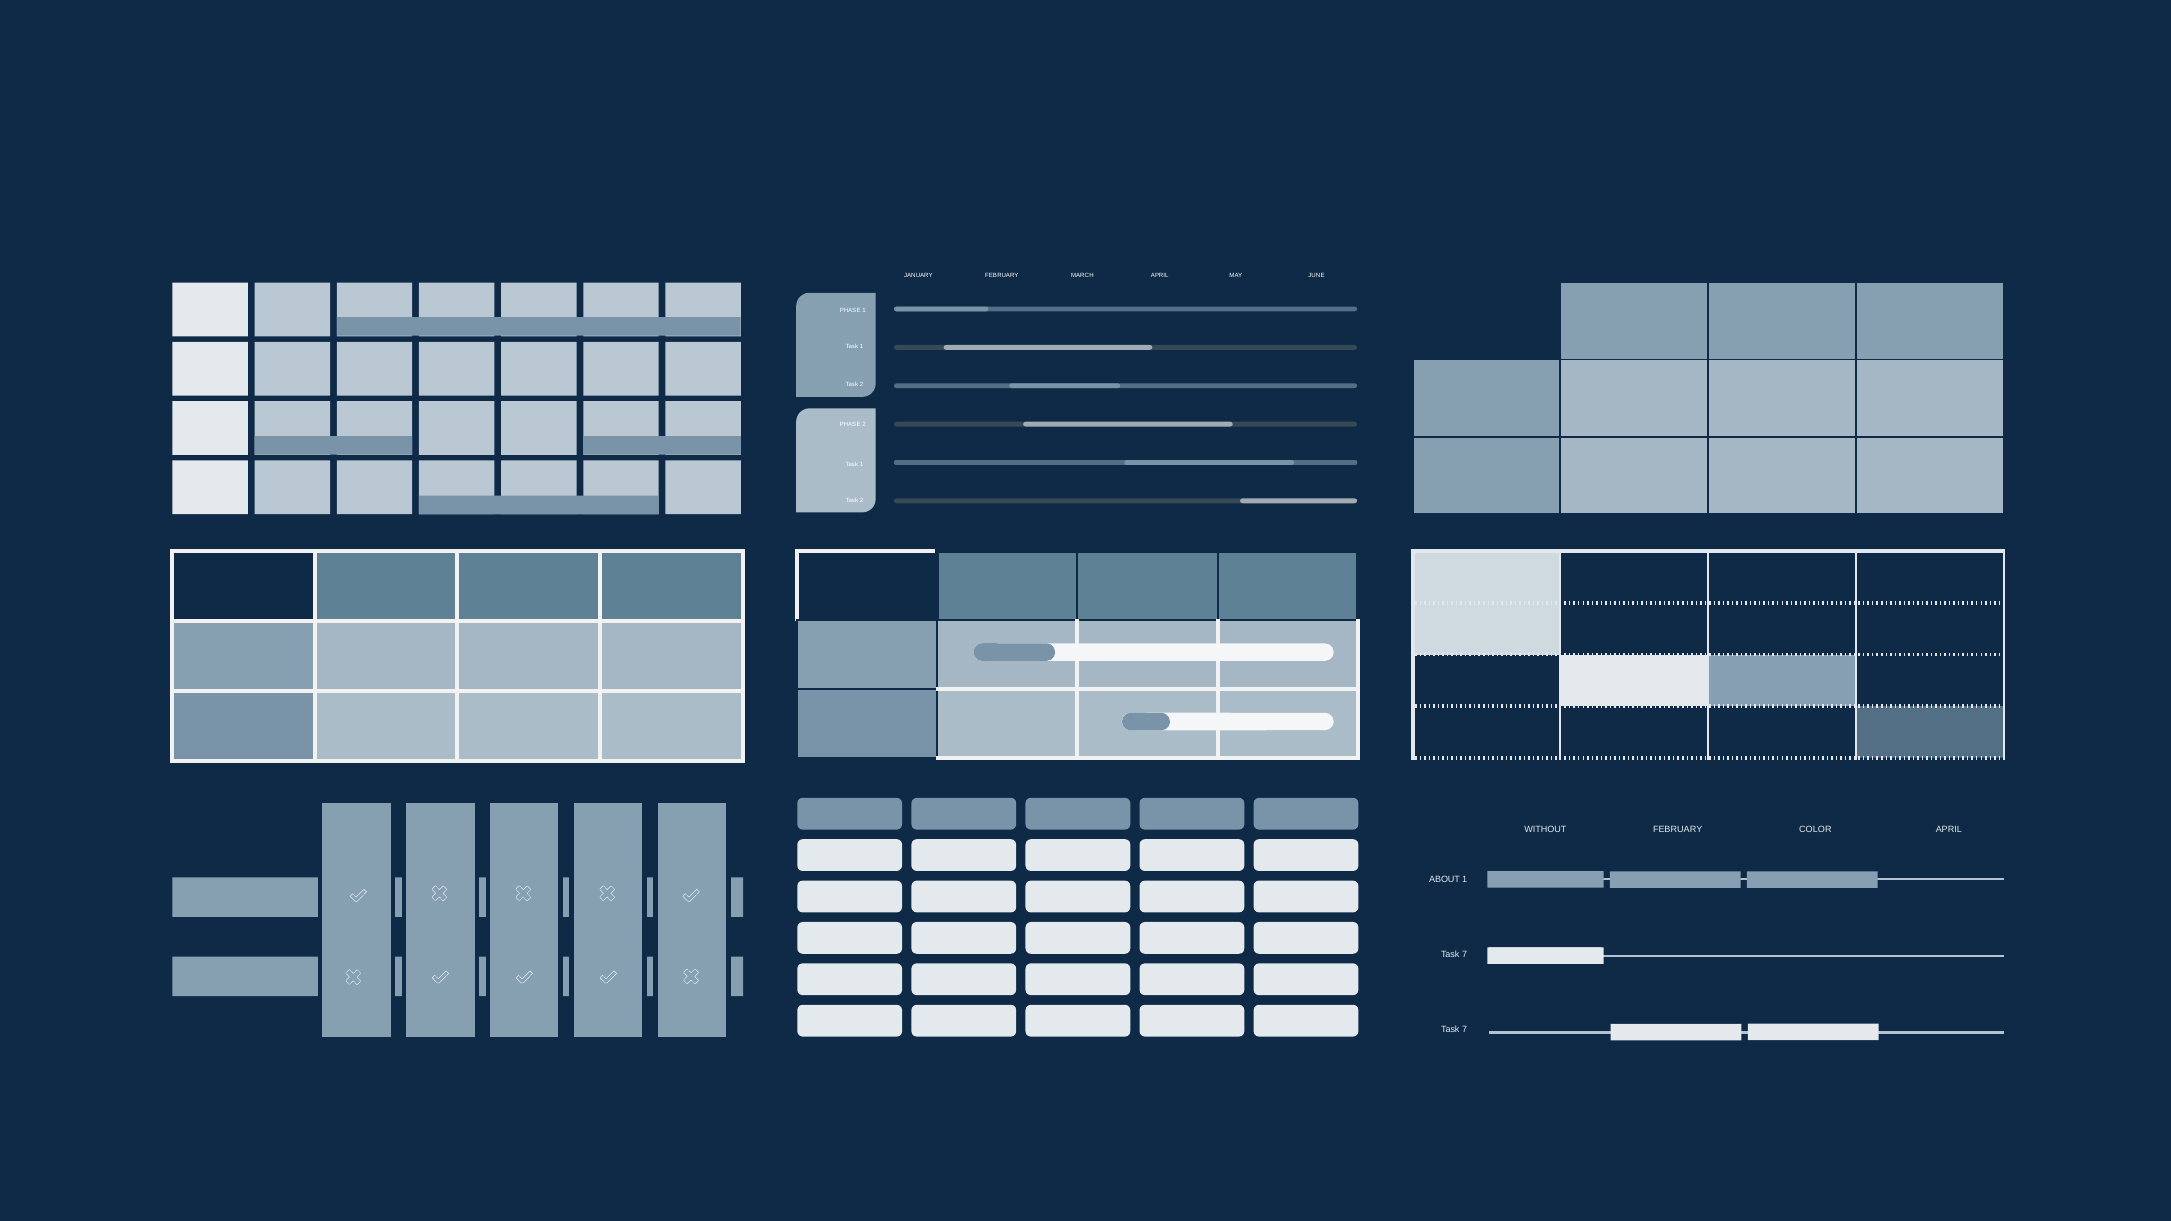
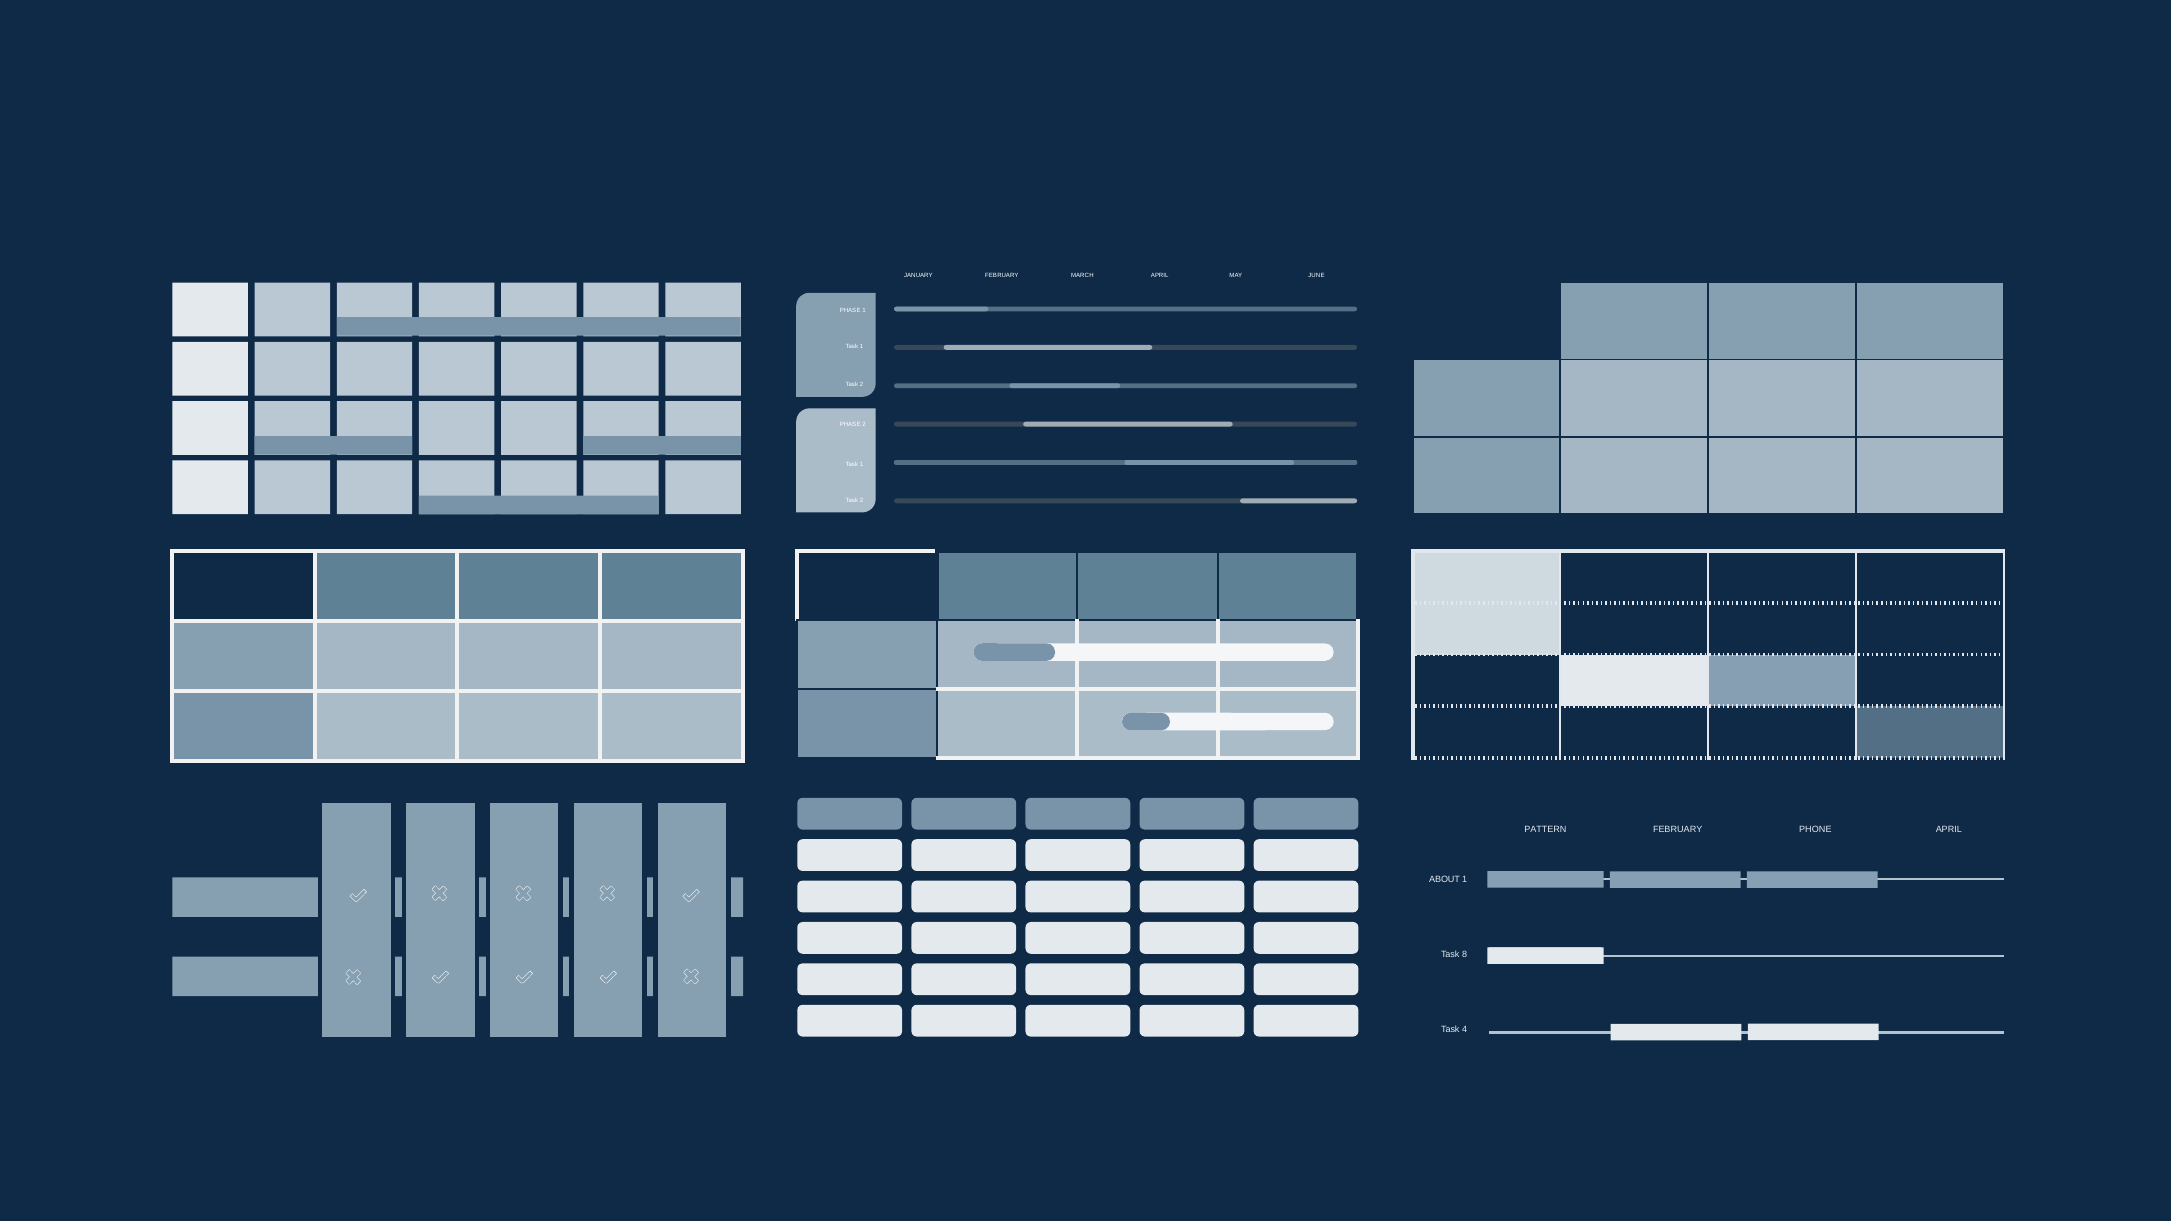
WITHOUT: WITHOUT -> PATTERN
COLOR: COLOR -> PHONE
7 at (1465, 955): 7 -> 8
7 at (1465, 1030): 7 -> 4
